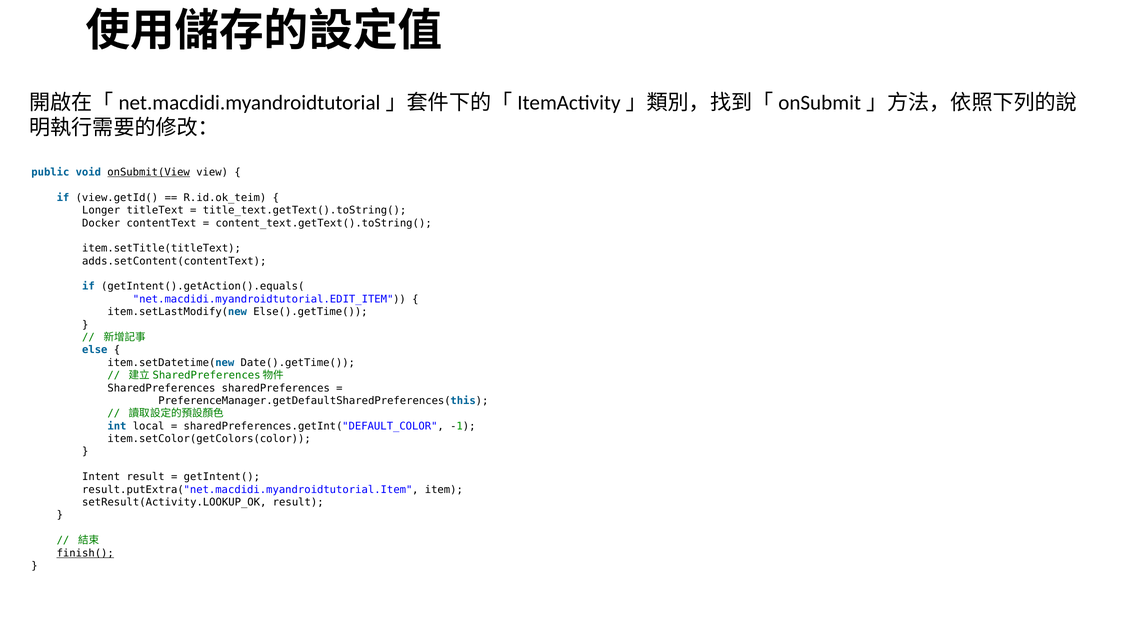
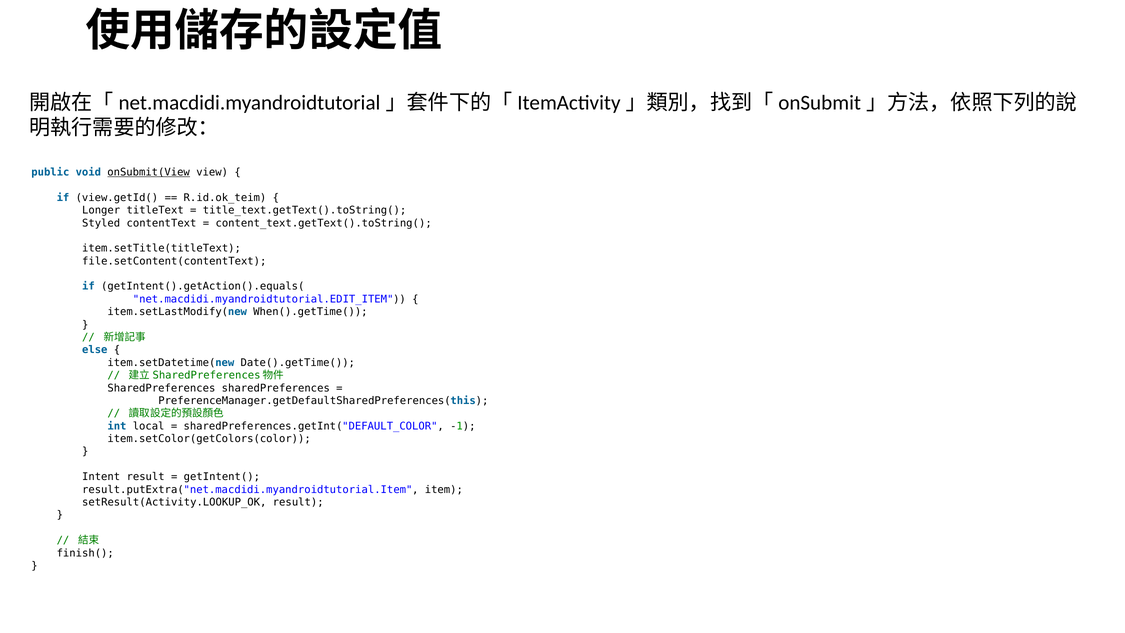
Docker: Docker -> Styled
adds.setContent(contentText: adds.setContent(contentText -> file.setContent(contentText
Else().getTime(: Else().getTime( -> When().getTime(
finish( underline: present -> none
